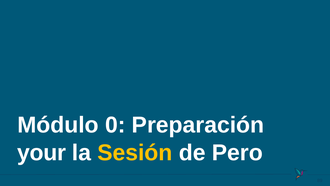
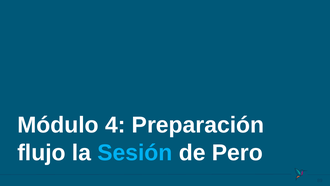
0: 0 -> 4
your: your -> flujo
Sesión colour: yellow -> light blue
